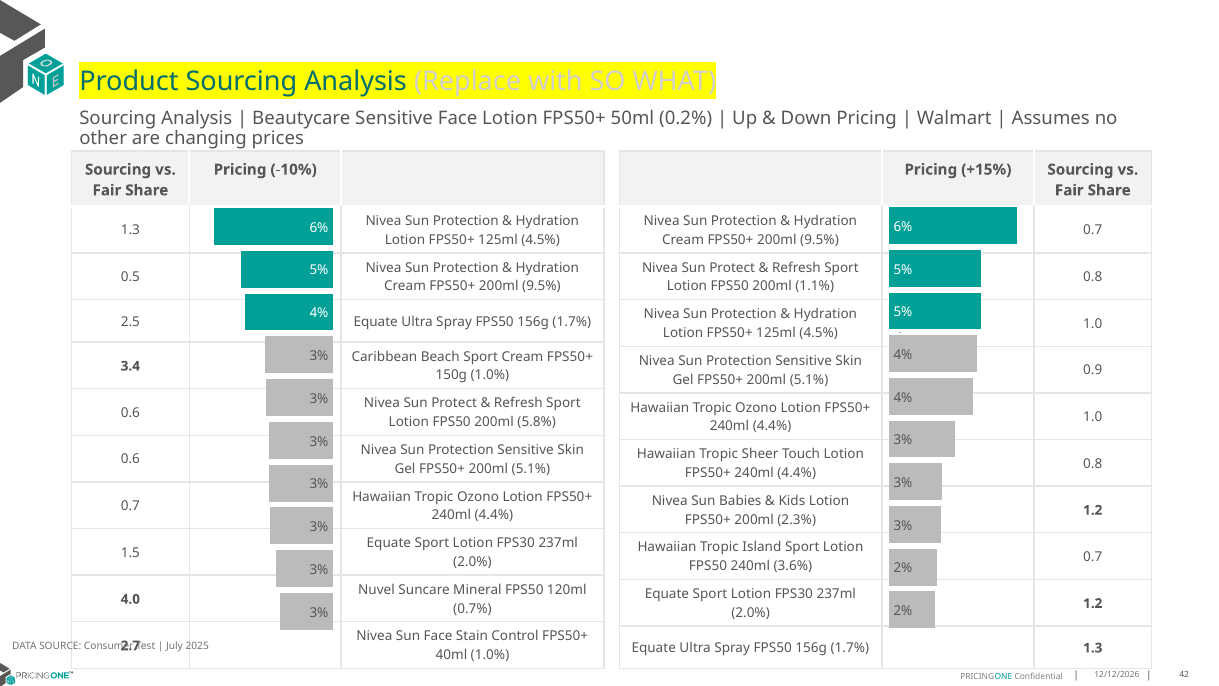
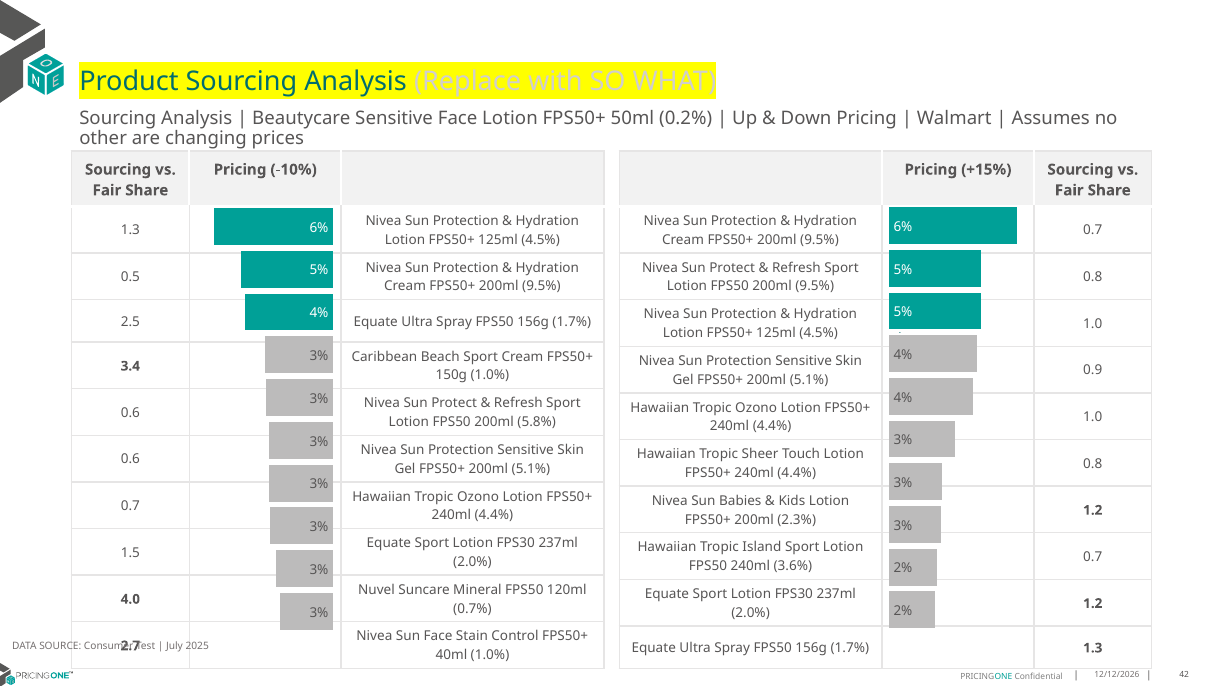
FPS50 200ml 1.1%: 1.1% -> 9.5%
